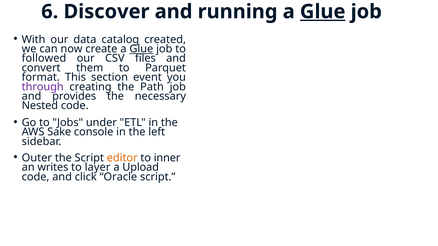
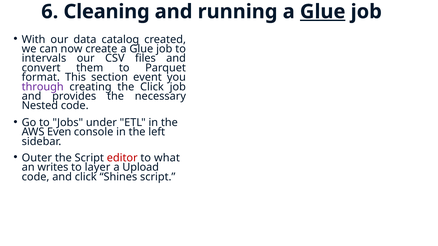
Discover: Discover -> Cleaning
Glue at (141, 49) underline: present -> none
followed: followed -> intervals
the Path: Path -> Click
Sake: Sake -> Even
editor colour: orange -> red
inner: inner -> what
Oracle: Oracle -> Shines
